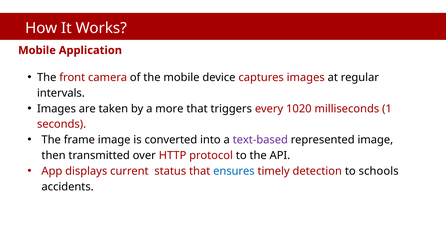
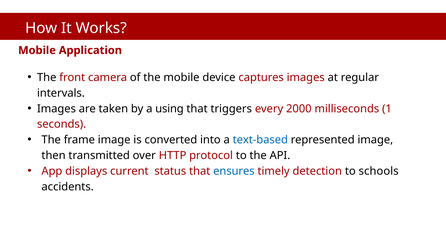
more: more -> using
1020: 1020 -> 2000
text-based colour: purple -> blue
